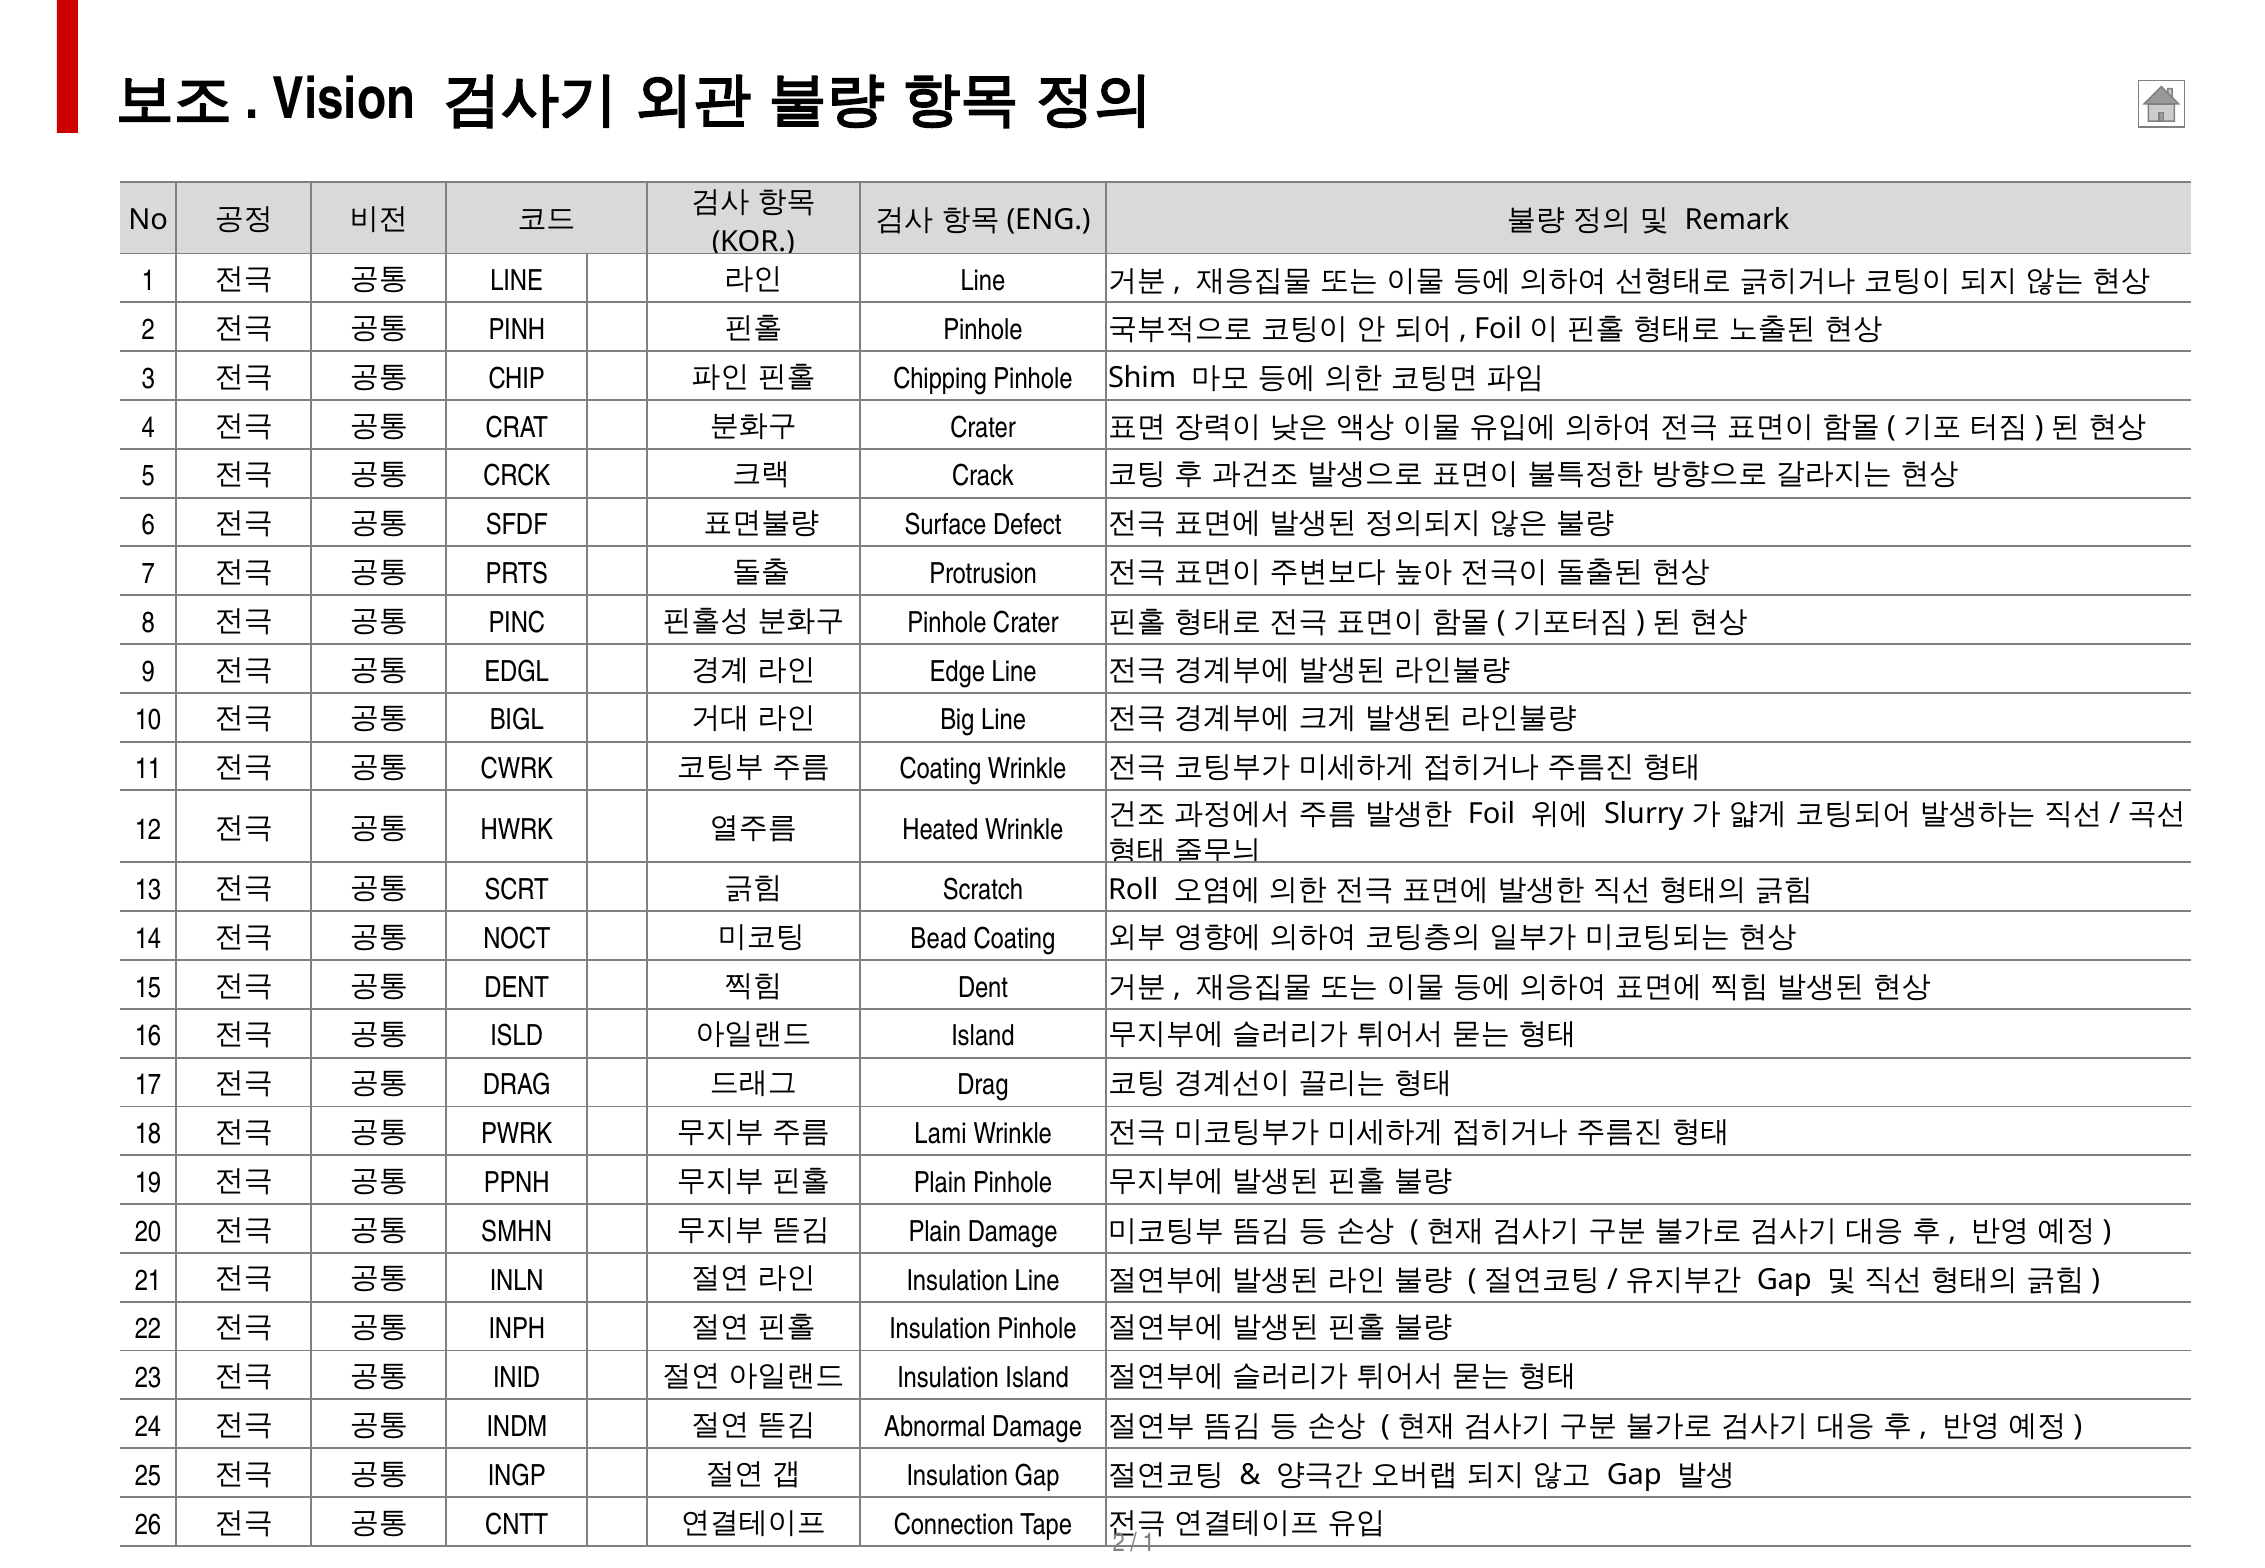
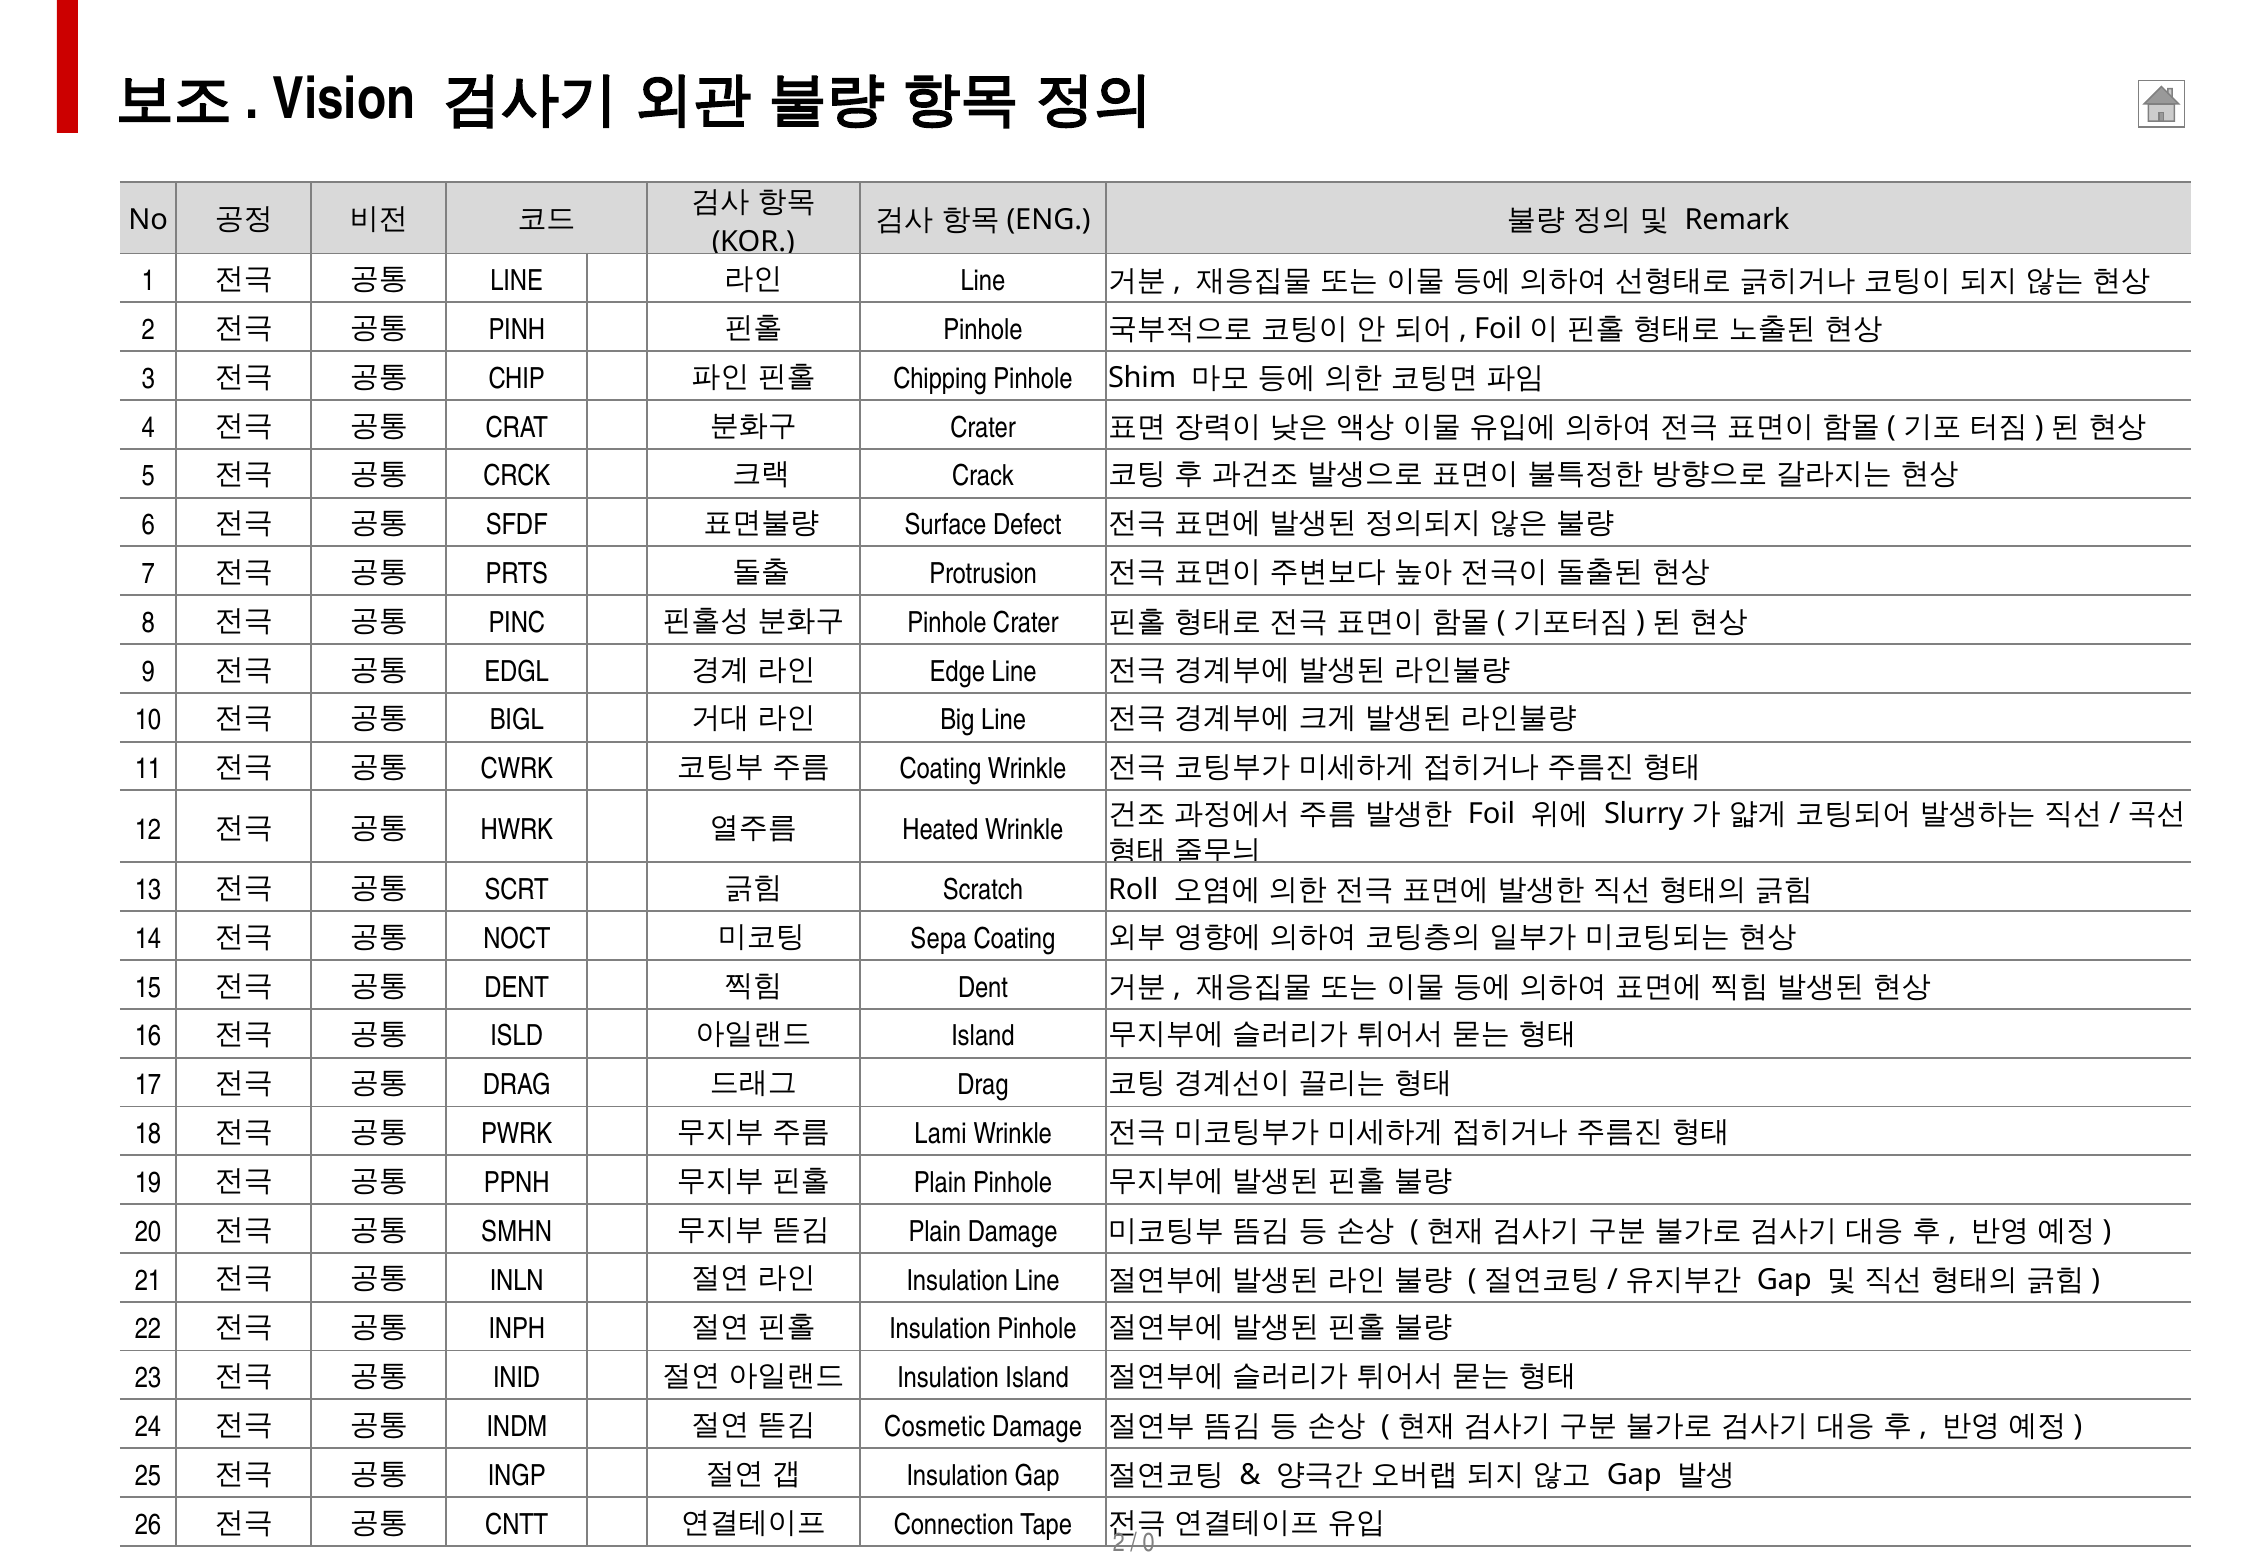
Bead: Bead -> Sepa
Abnormal: Abnormal -> Cosmetic
1 at (1149, 1543): 1 -> 0
